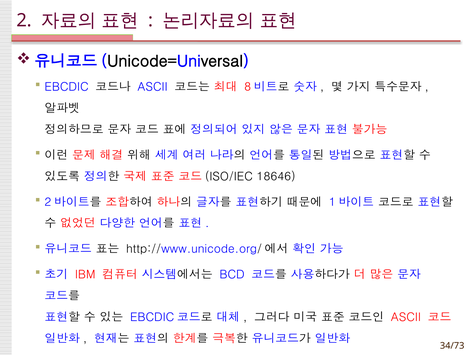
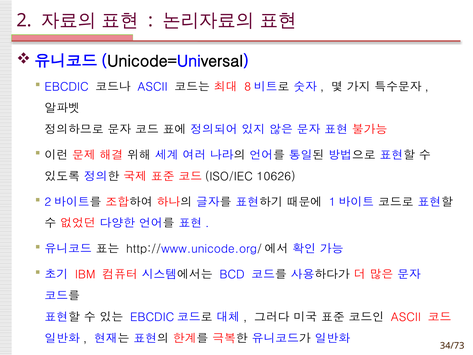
18646: 18646 -> 10626
